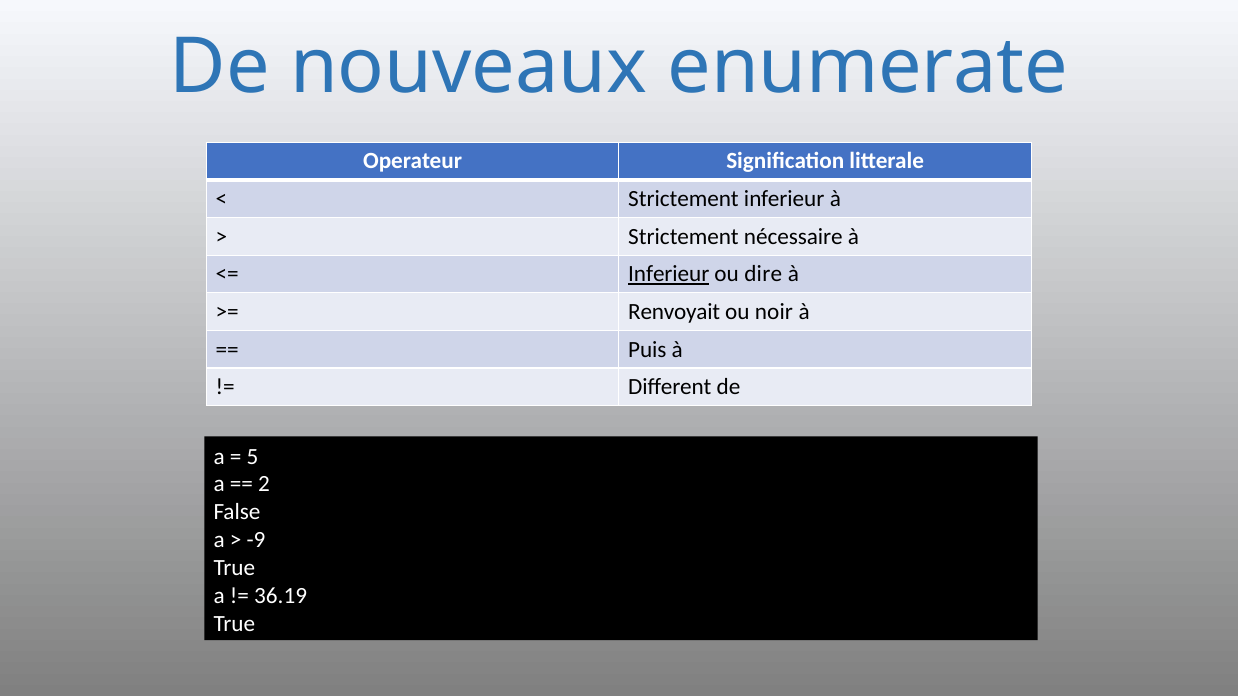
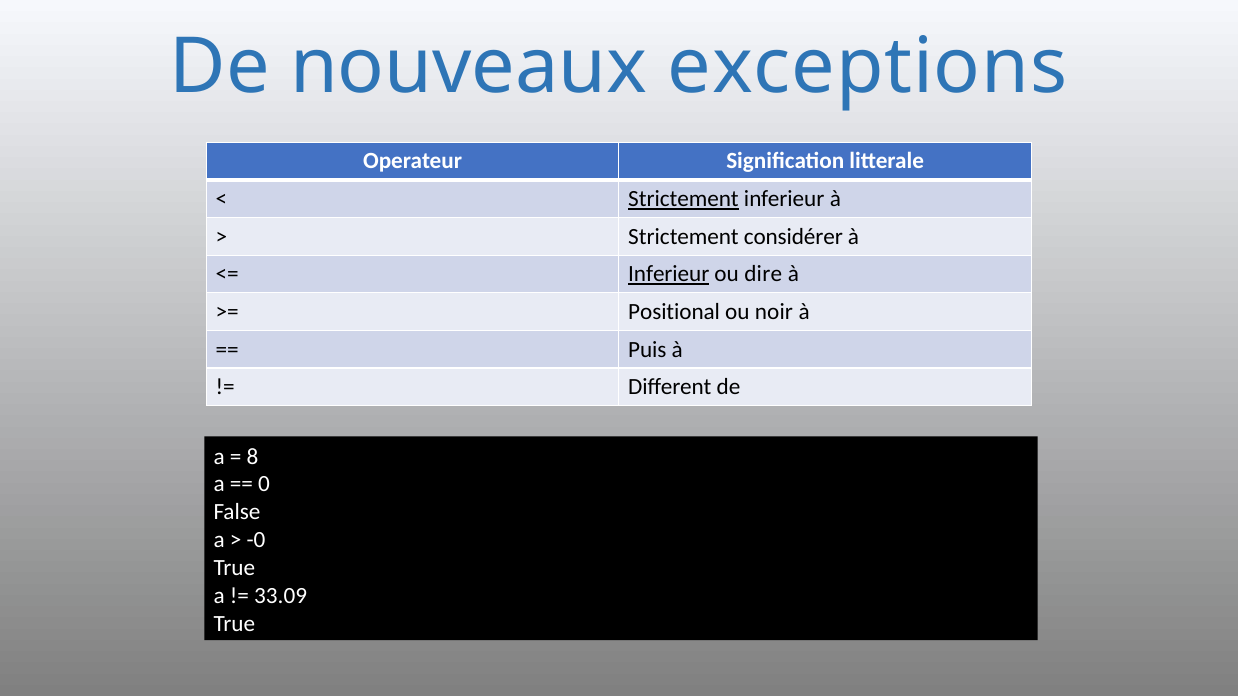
enumerate: enumerate -> exceptions
Strictement at (683, 199) underline: none -> present
nécessaire: nécessaire -> considérer
Renvoyait: Renvoyait -> Positional
5: 5 -> 8
2: 2 -> 0
-9: -9 -> -0
36.19: 36.19 -> 33.09
